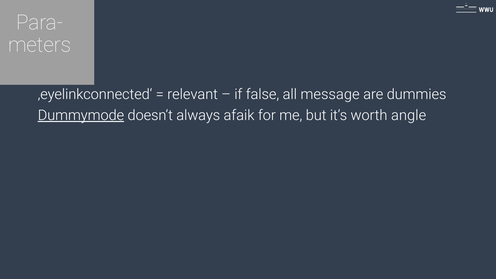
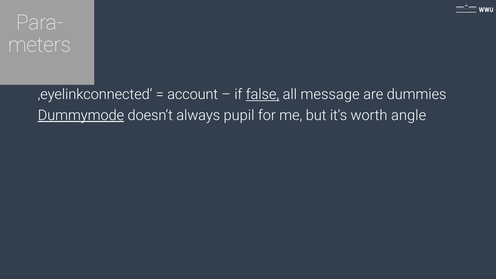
relevant: relevant -> account
false underline: none -> present
afaik: afaik -> pupil
